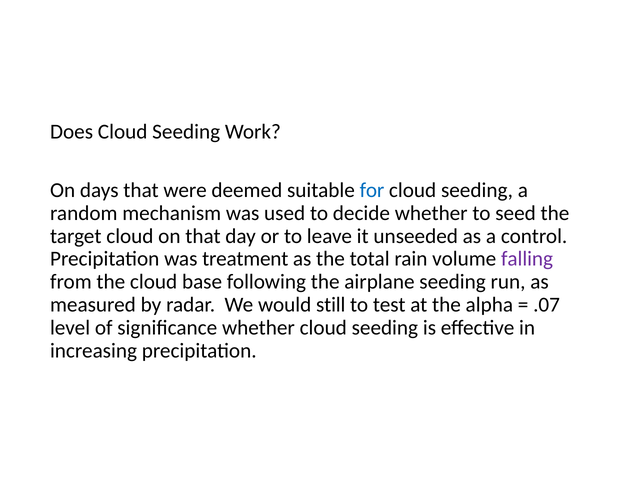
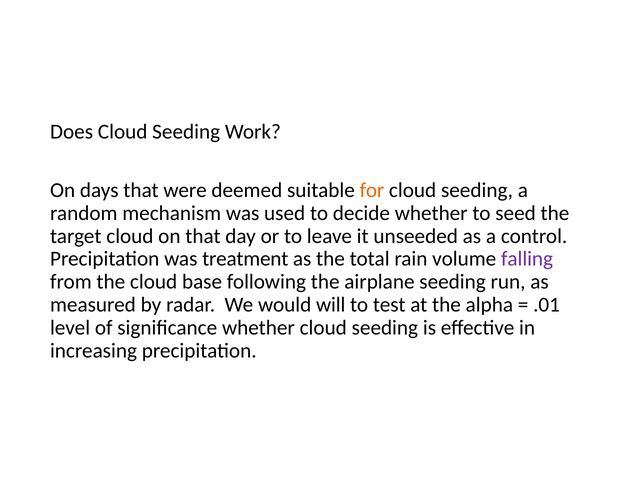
for colour: blue -> orange
still: still -> will
.07: .07 -> .01
